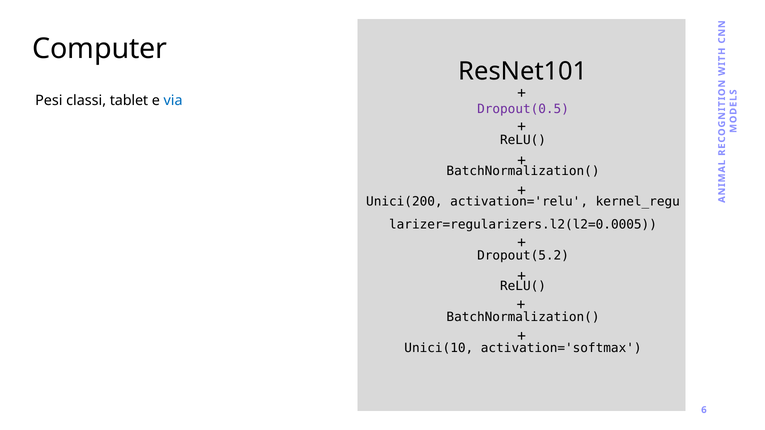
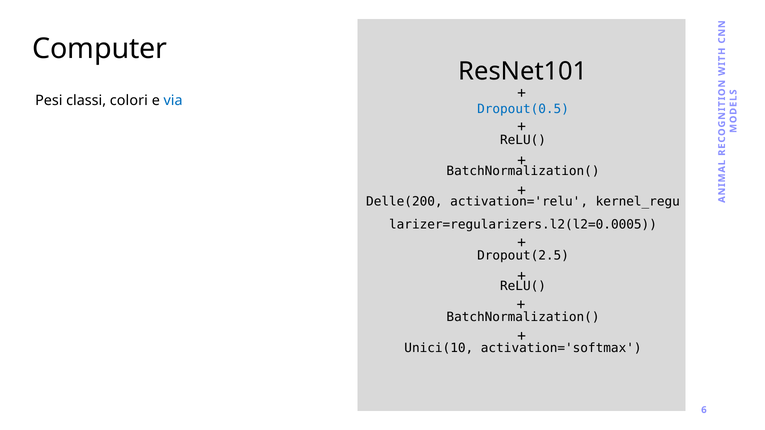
tablet: tablet -> colori
Dropout(0.5 colour: purple -> blue
Unici(200: Unici(200 -> Delle(200
Dropout(5.2: Dropout(5.2 -> Dropout(2.5
